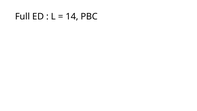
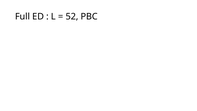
14: 14 -> 52
